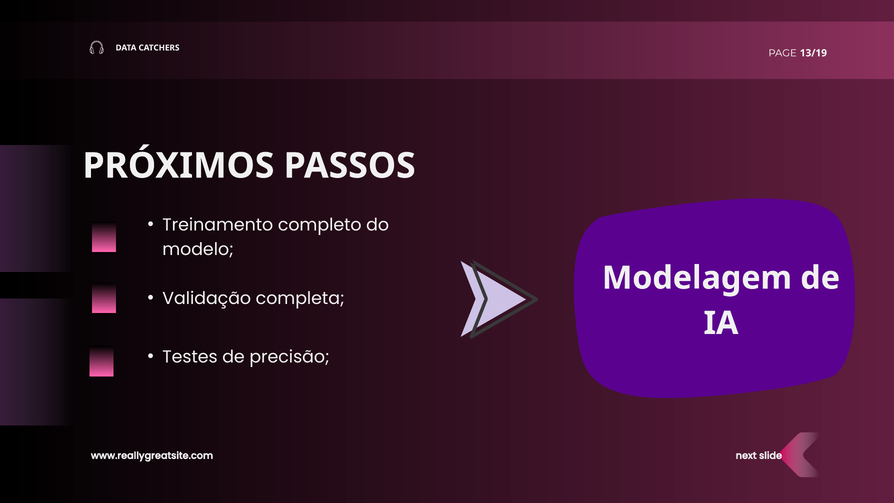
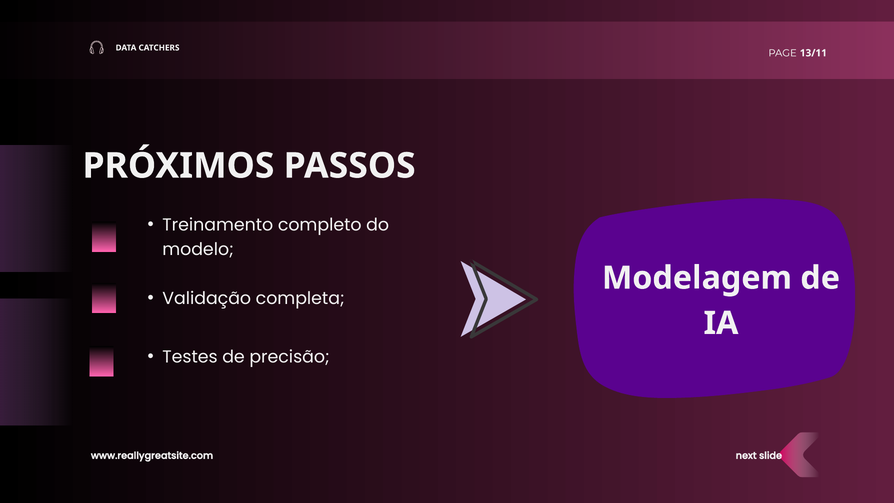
13/19: 13/19 -> 13/11
